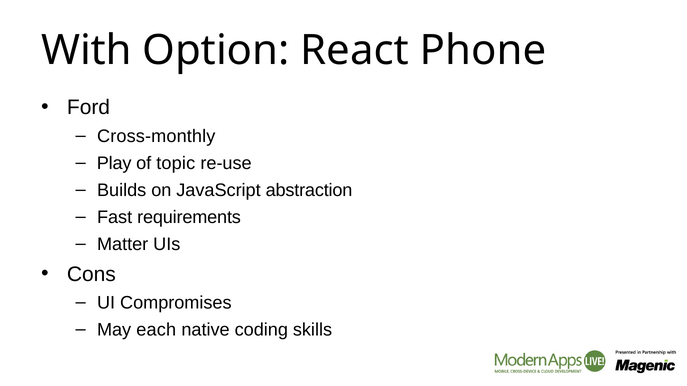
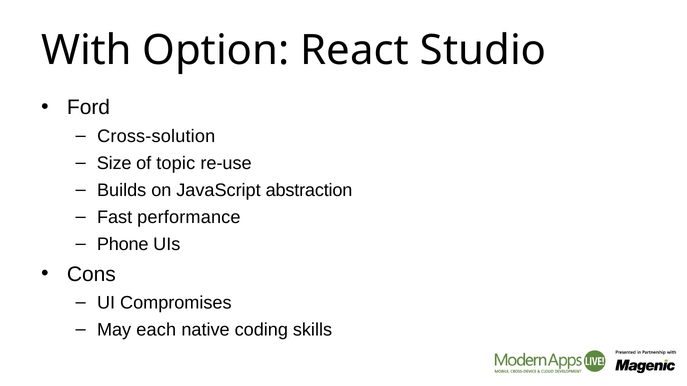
Phone: Phone -> Studio
Cross-monthly: Cross-monthly -> Cross-solution
Play: Play -> Size
requirements: requirements -> performance
Matter: Matter -> Phone
